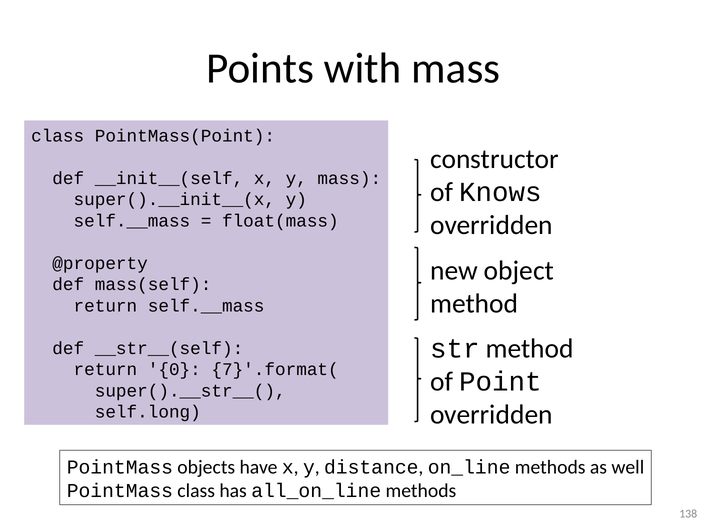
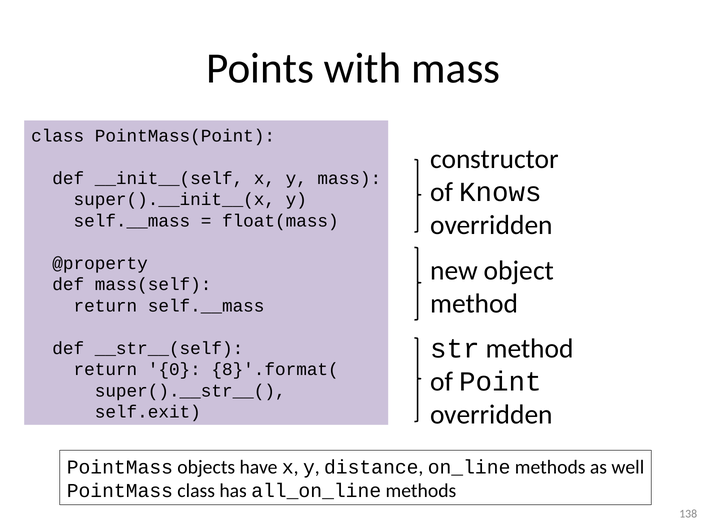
7}'.format(: 7}'.format( -> 8}'.format(
self.long: self.long -> self.exit
